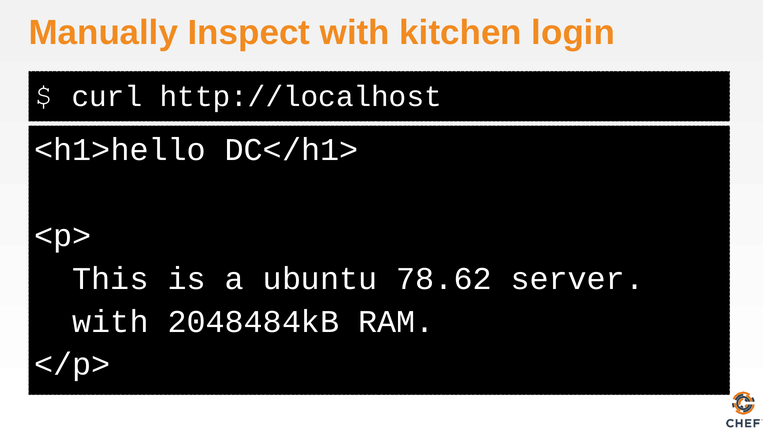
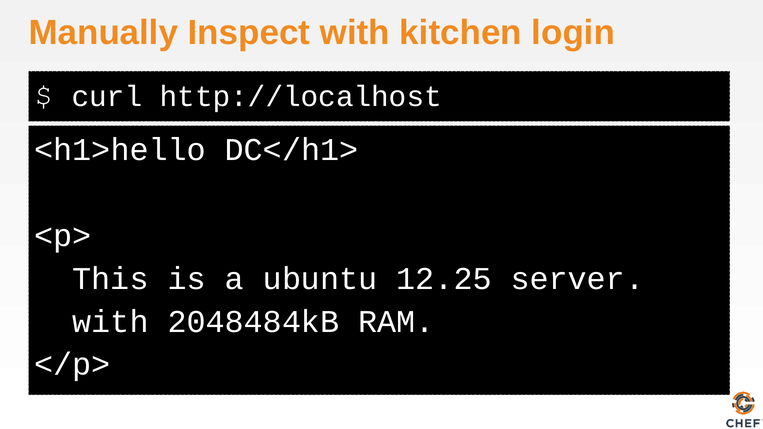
78.62: 78.62 -> 12.25
